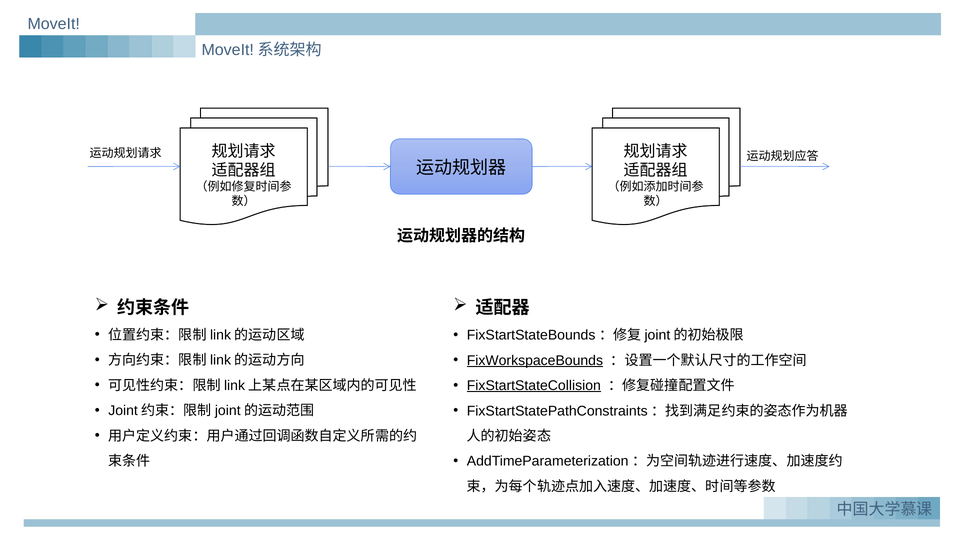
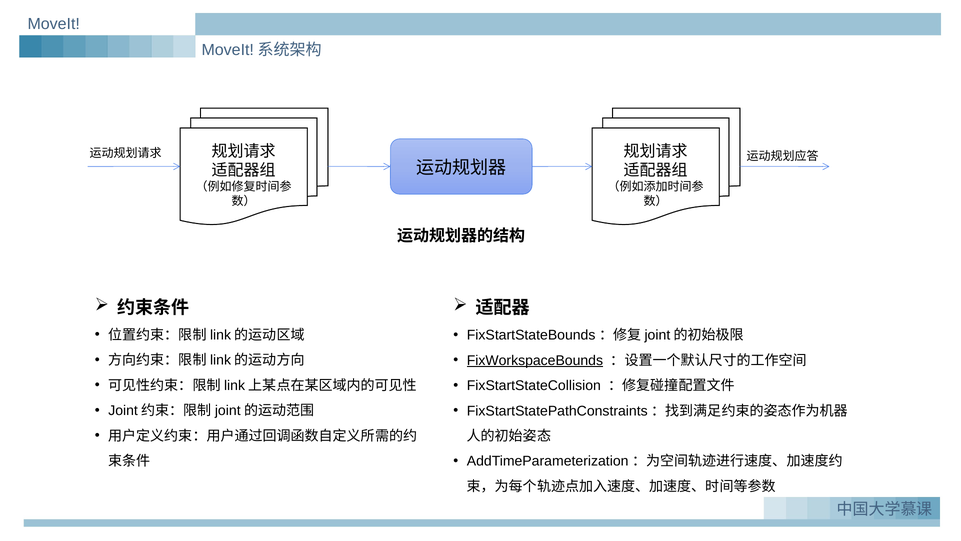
FixStartStateCollision underline: present -> none
